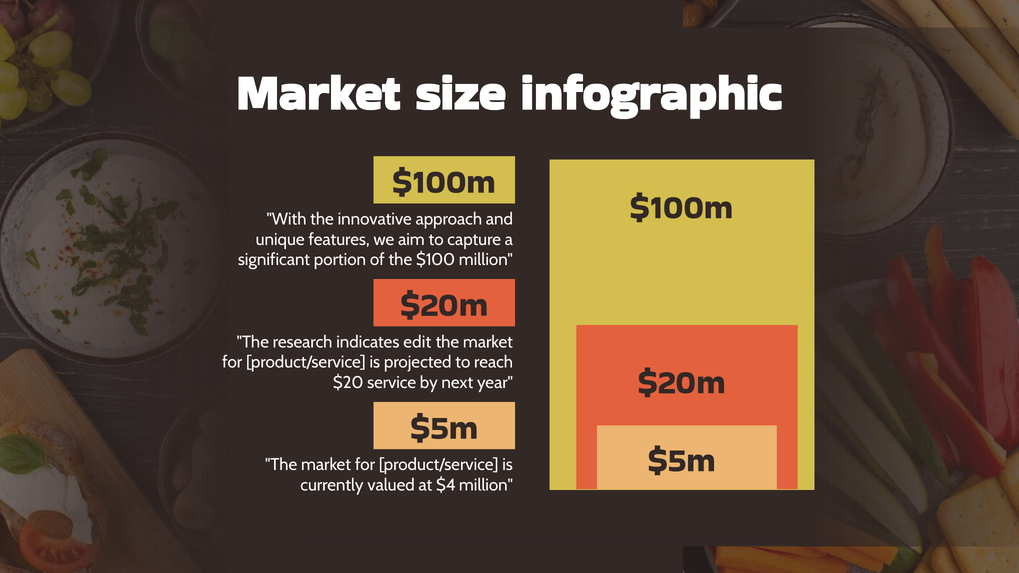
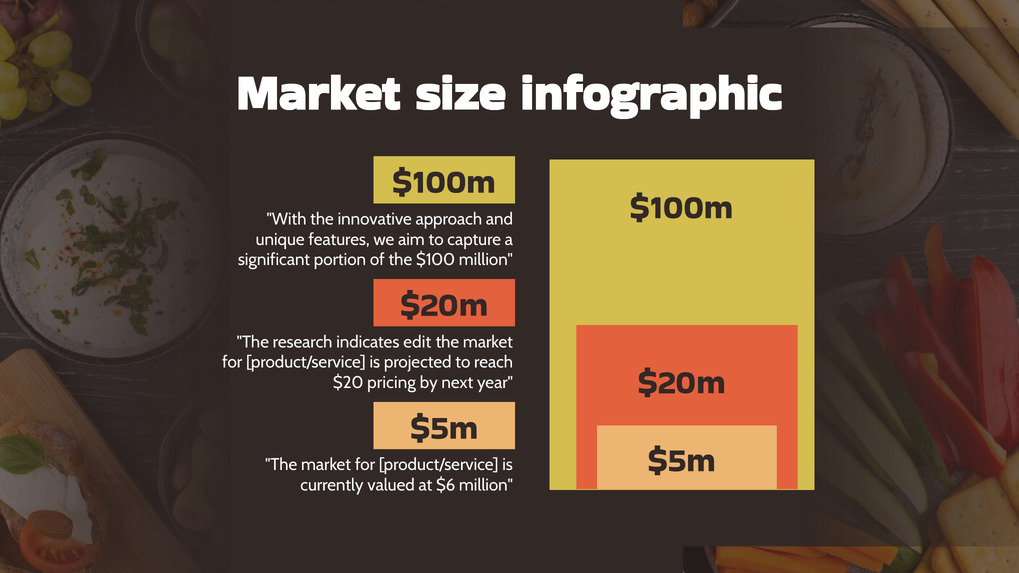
service: service -> pricing
$4: $4 -> $6
